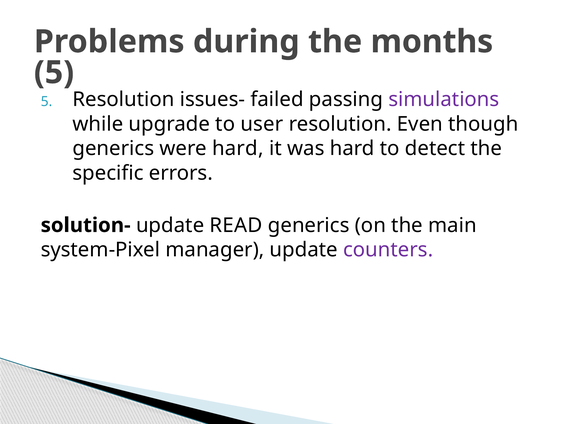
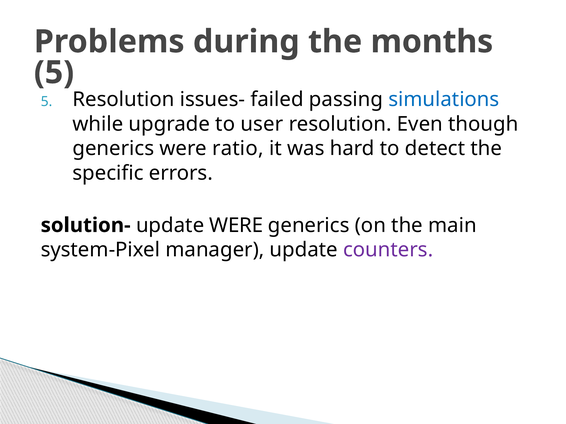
simulations colour: purple -> blue
were hard: hard -> ratio
update READ: READ -> WERE
